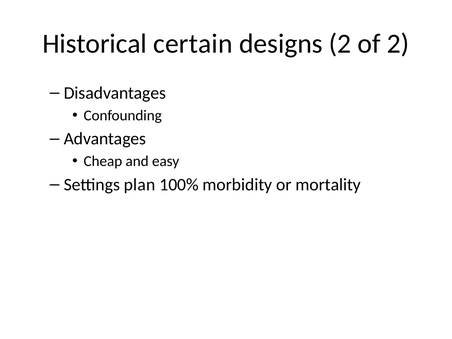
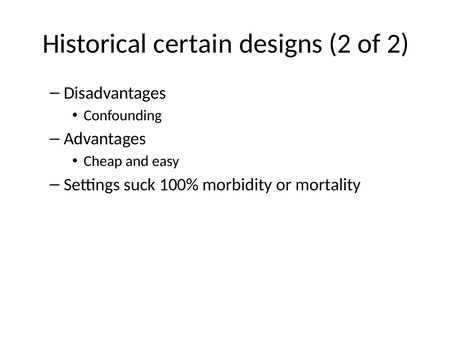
plan: plan -> suck
